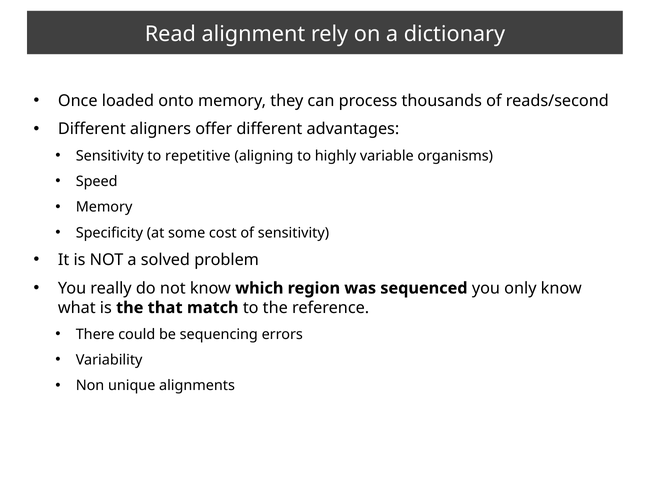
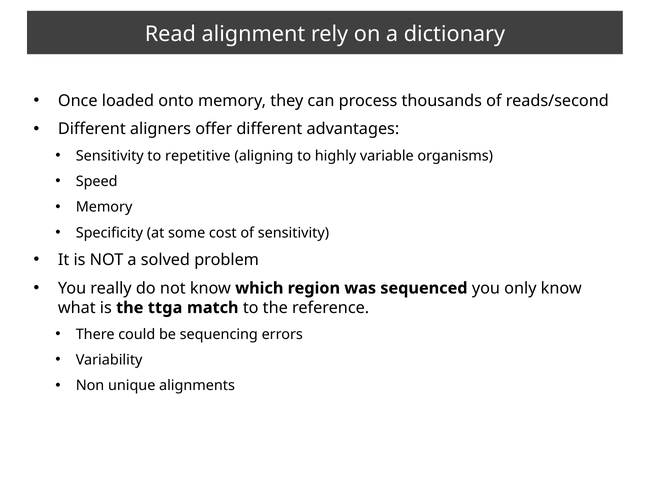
that: that -> ttga
